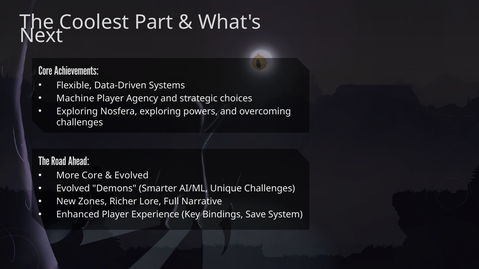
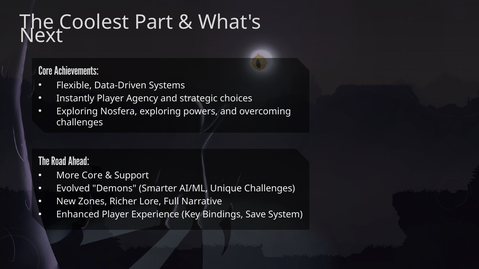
Machine: Machine -> Instantly
Evolved at (131, 176): Evolved -> Support
